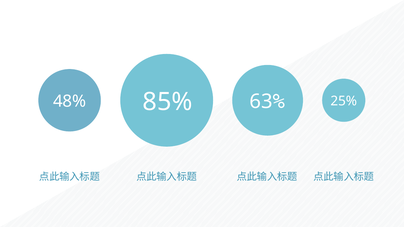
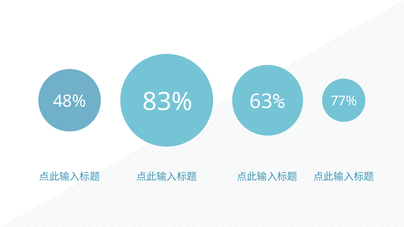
85%: 85% -> 83%
25%: 25% -> 77%
